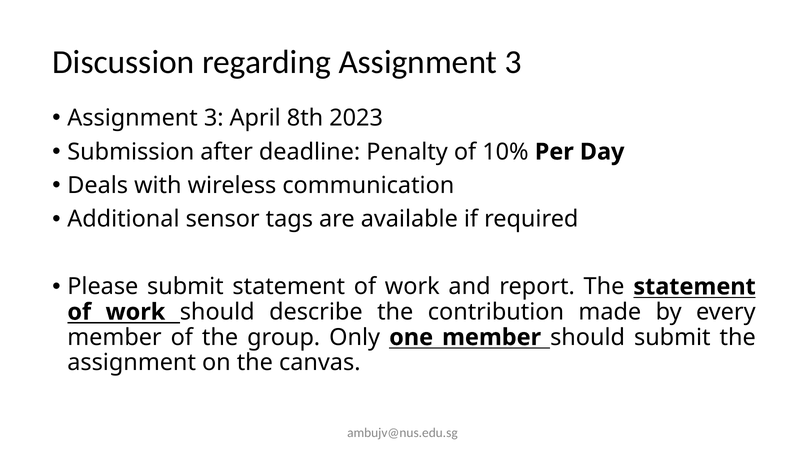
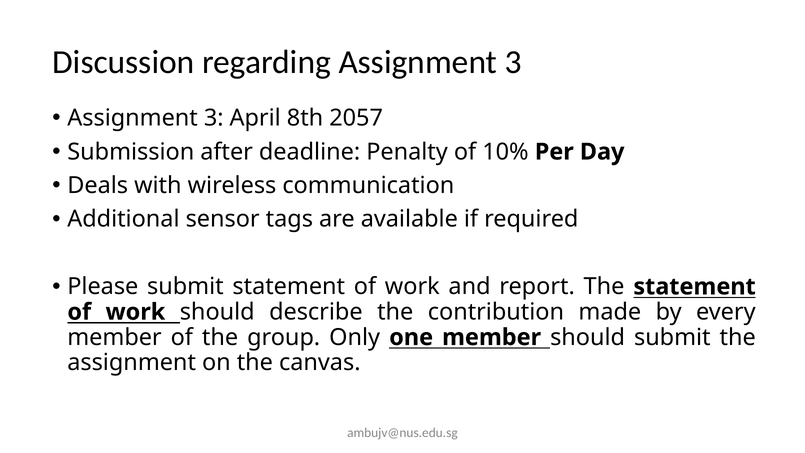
2023: 2023 -> 2057
